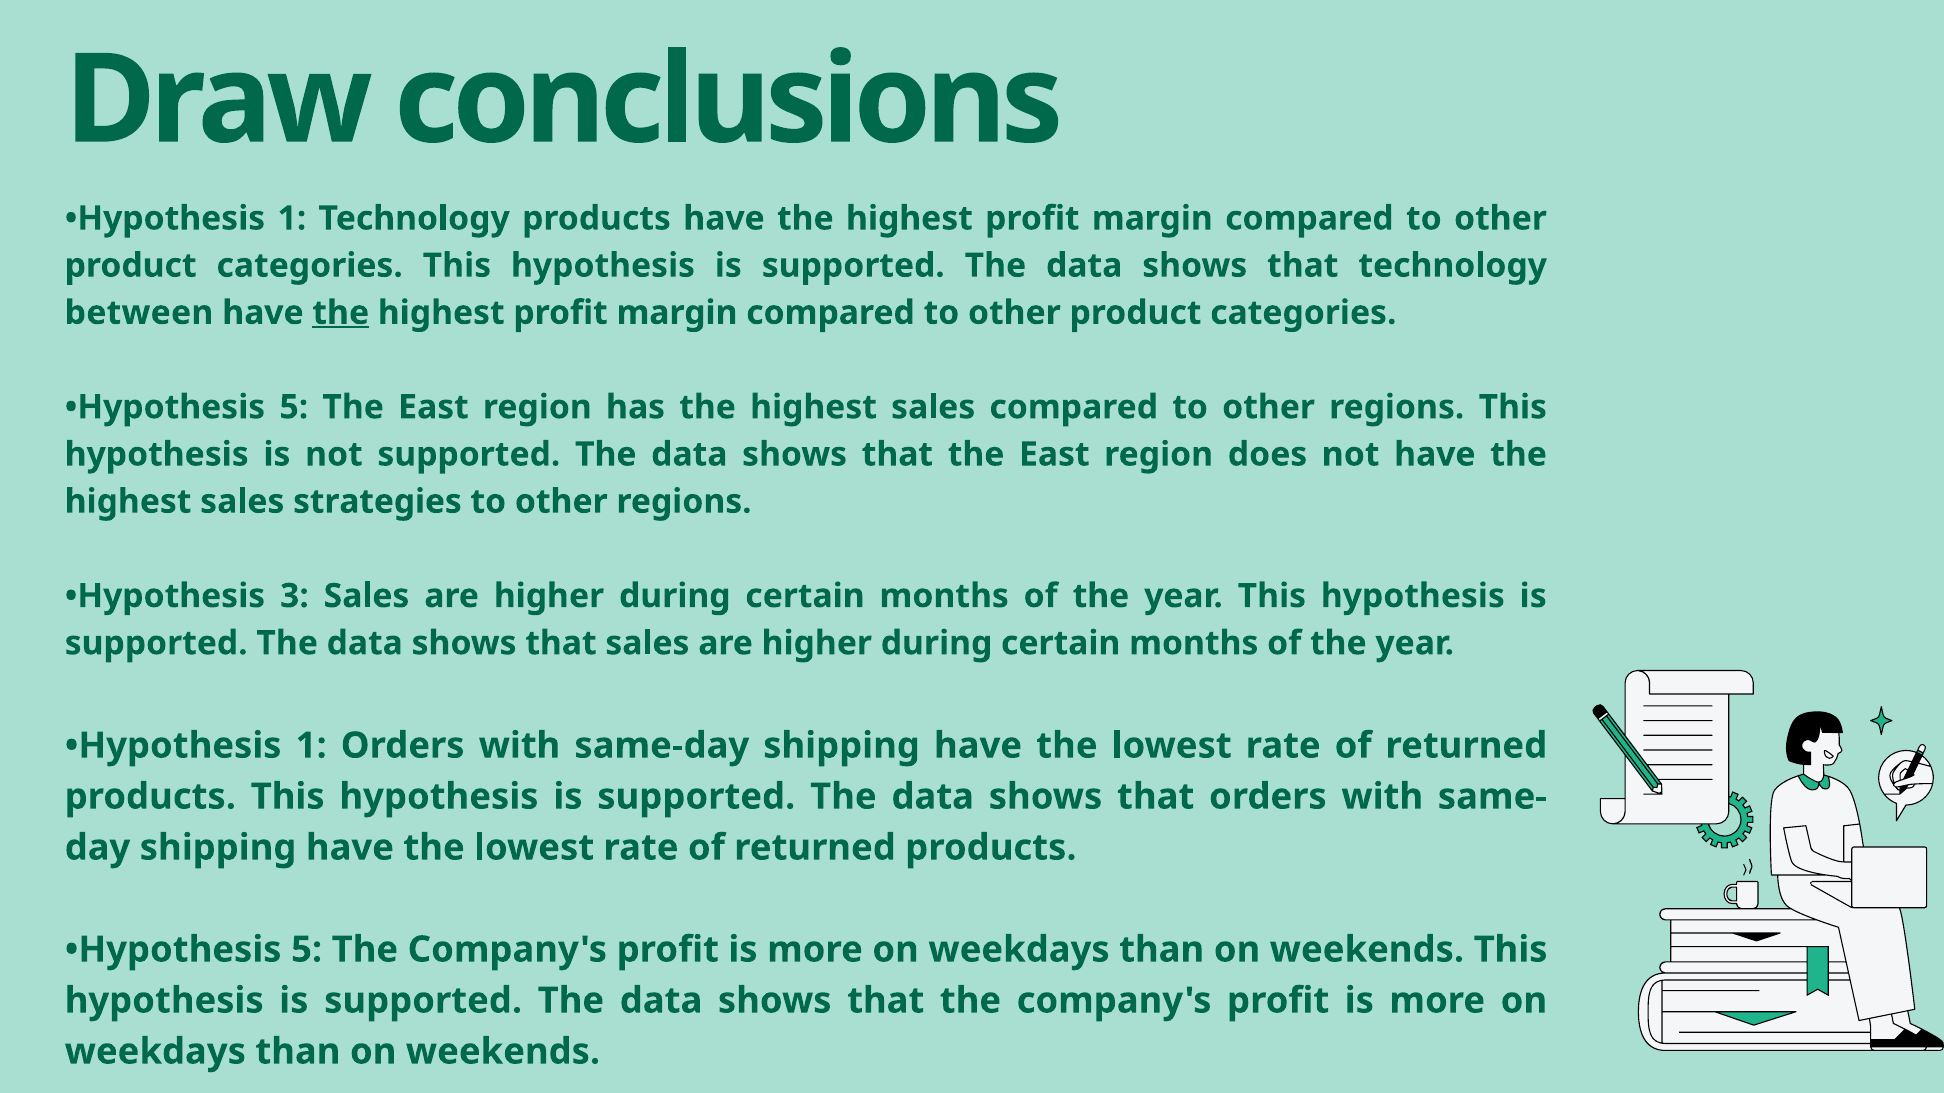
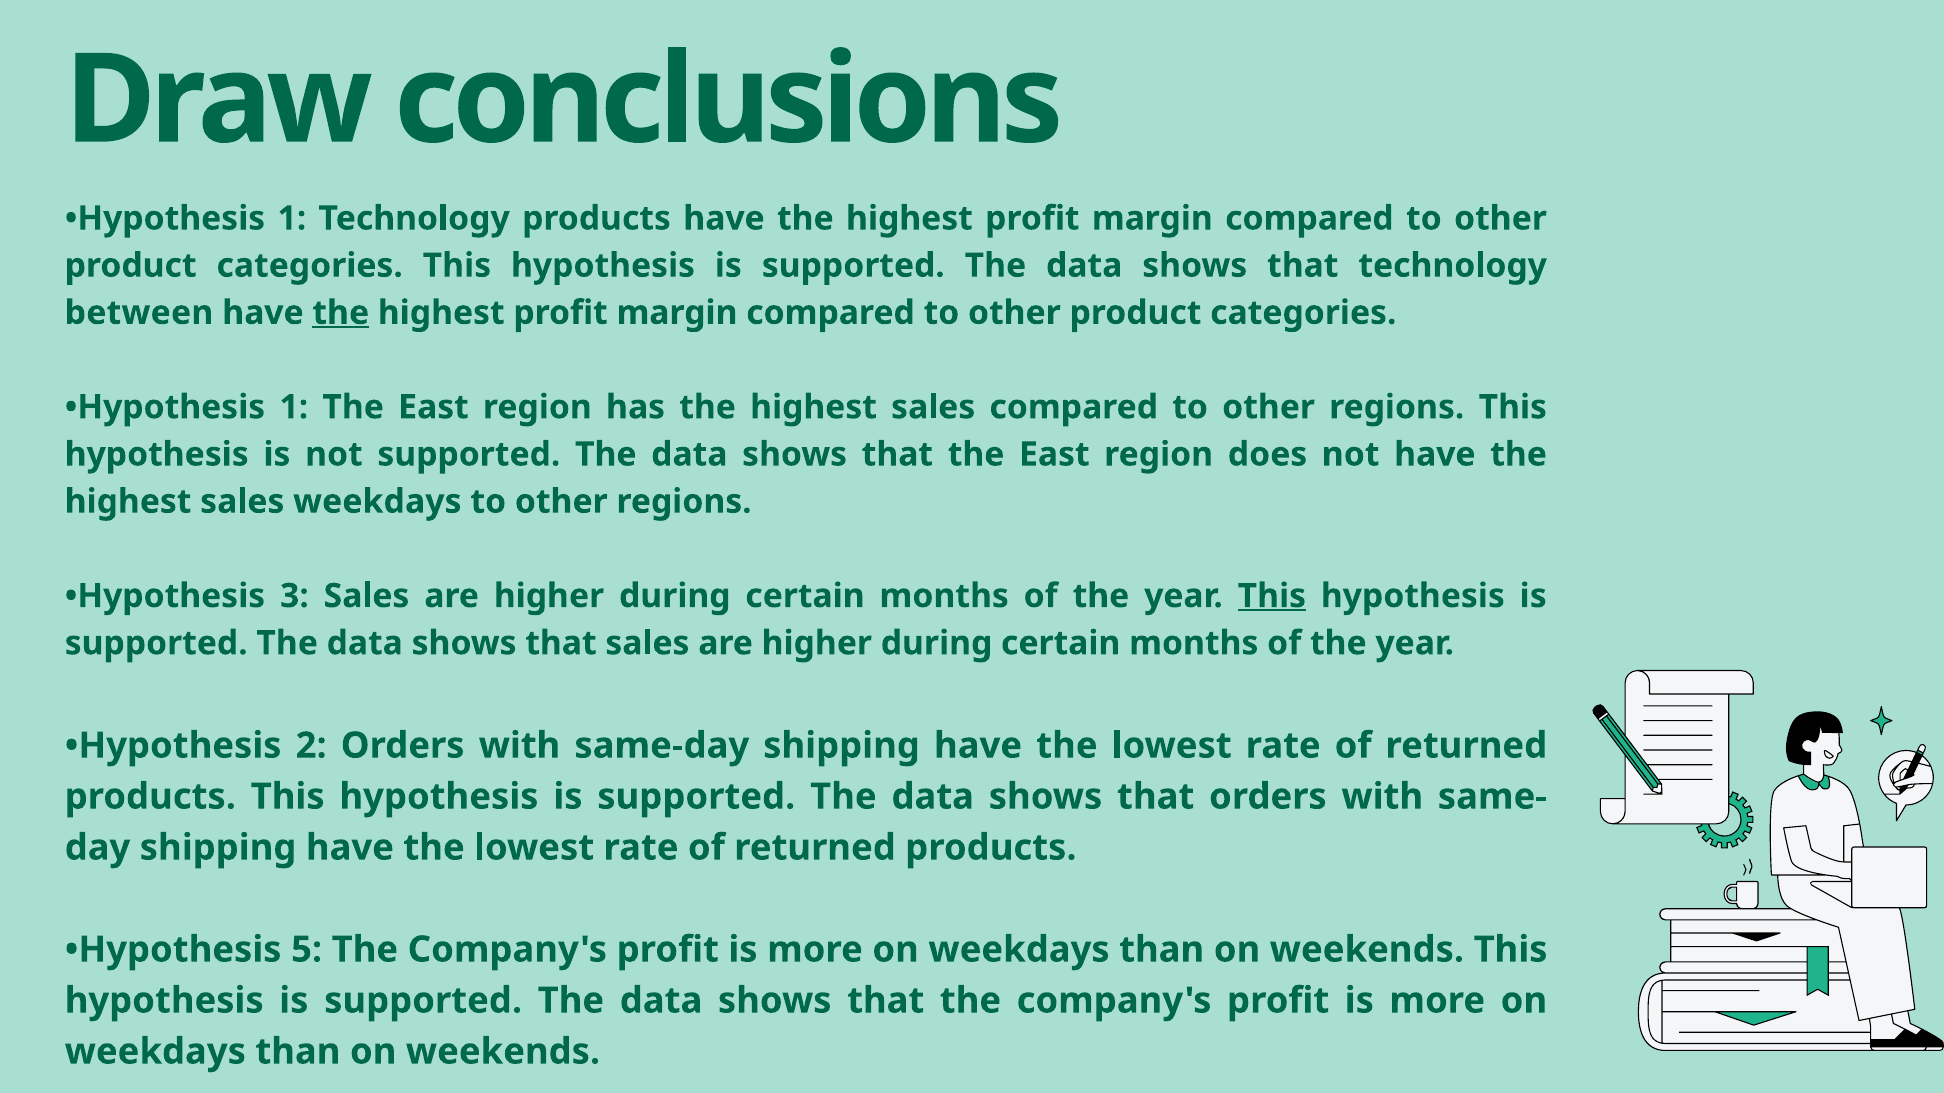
5 at (294, 407): 5 -> 1
sales strategies: strategies -> weekdays
This at (1272, 596) underline: none -> present
1 at (311, 746): 1 -> 2
